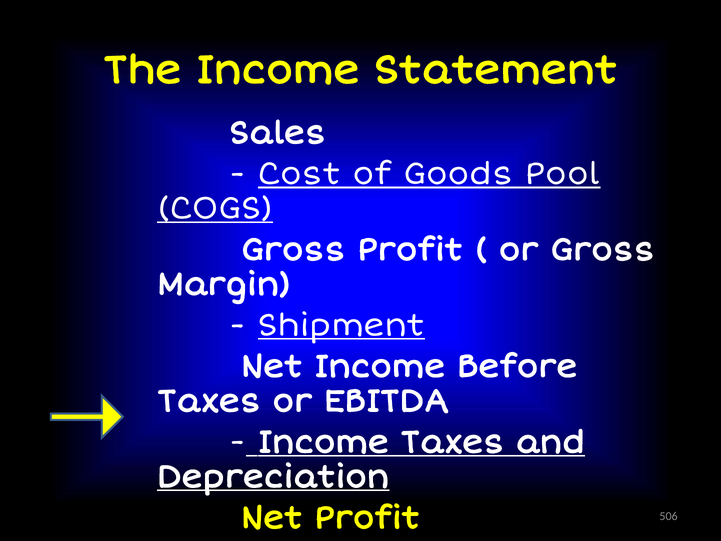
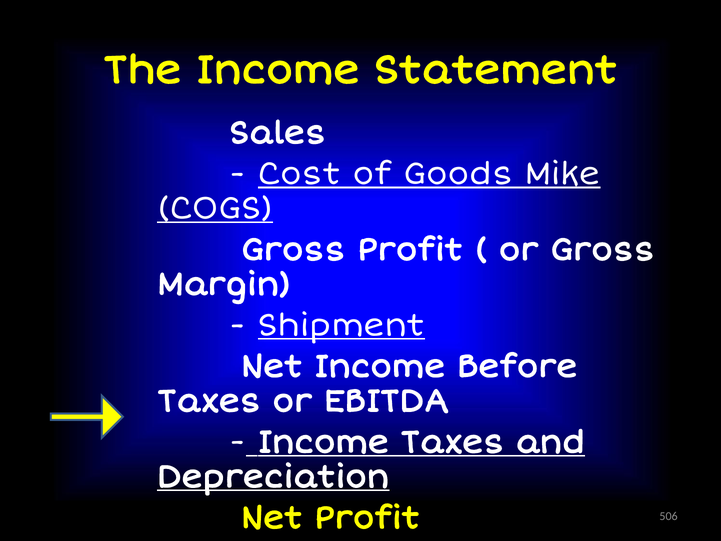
Pool: Pool -> Mike
